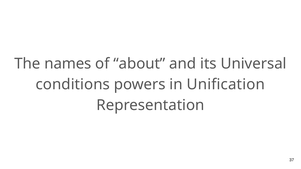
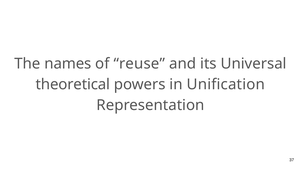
about: about -> reuse
conditions: conditions -> theoretical
